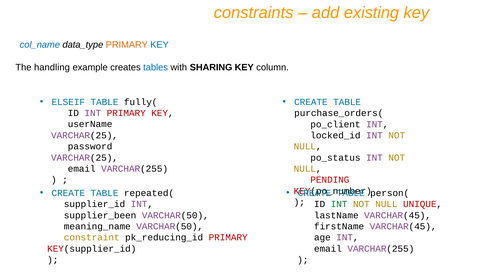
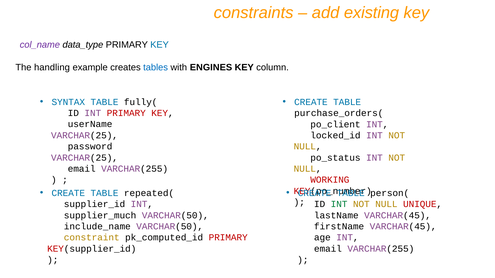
col_name colour: blue -> purple
PRIMARY at (127, 45) colour: orange -> black
SHARING: SHARING -> ENGINES
ELSEIF: ELSEIF -> SYNTAX
PENDING: PENDING -> WORKING
supplier_been: supplier_been -> supplier_much
meaning_name: meaning_name -> include_name
pk_reducing_id: pk_reducing_id -> pk_computed_id
